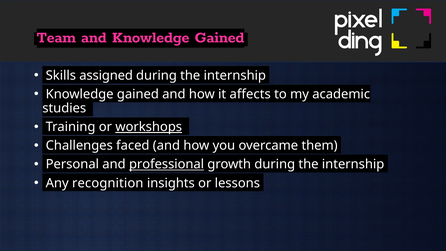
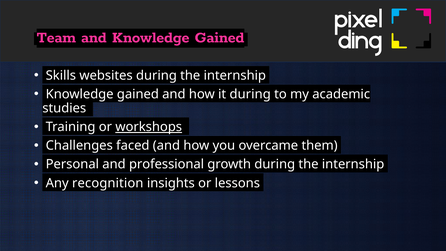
assigned: assigned -> websites
it affects: affects -> during
professional underline: present -> none
